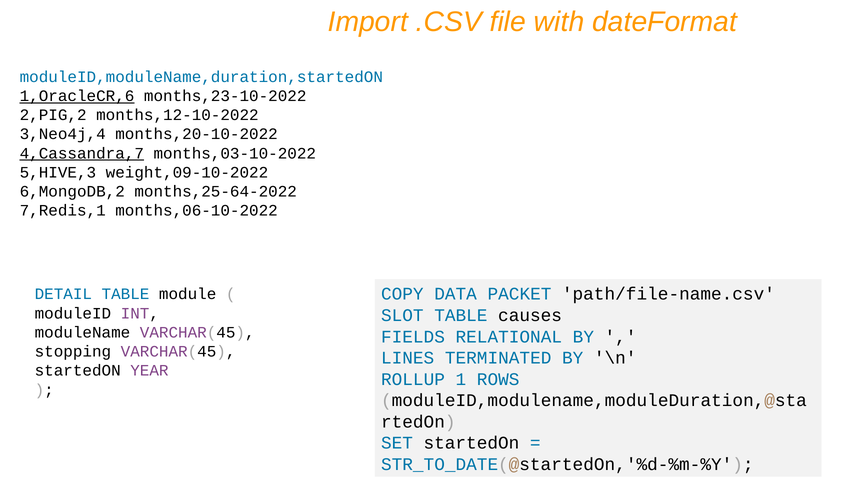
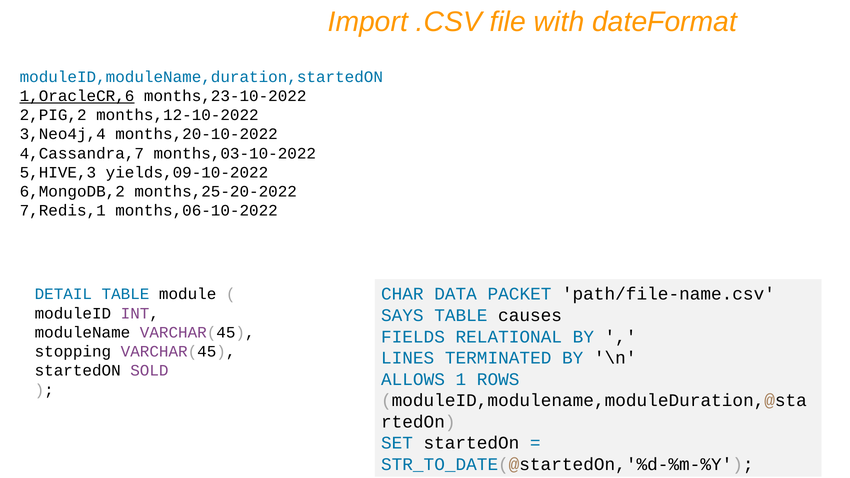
4,Cassandra,7 underline: present -> none
weight,09-10-2022: weight,09-10-2022 -> yields,09-10-2022
months,25-64-2022: months,25-64-2022 -> months,25-20-2022
COPY: COPY -> CHAR
SLOT: SLOT -> SAYS
YEAR: YEAR -> SOLD
ROLLUP: ROLLUP -> ALLOWS
